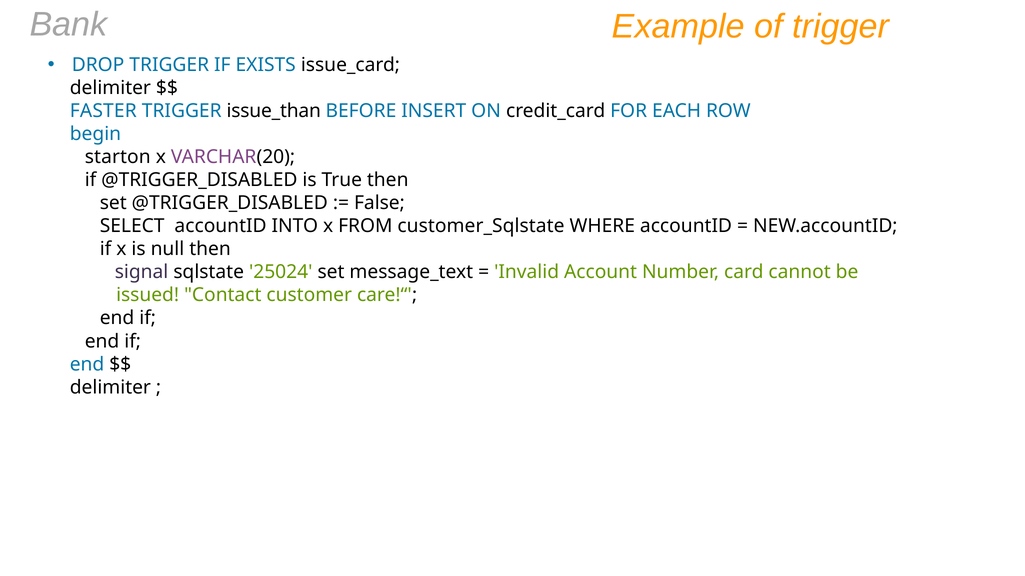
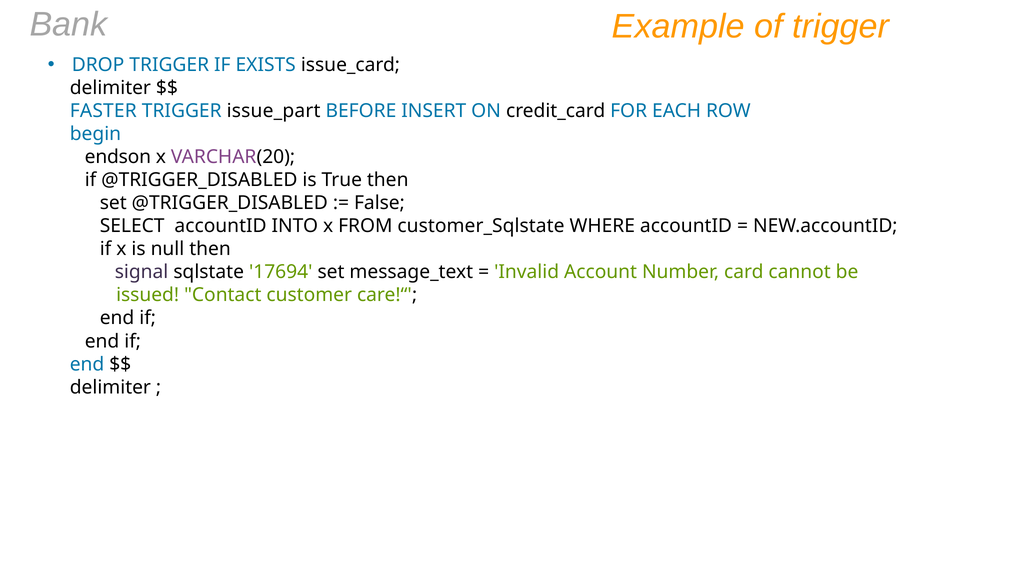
issue_than: issue_than -> issue_part
starton: starton -> endson
25024: 25024 -> 17694
